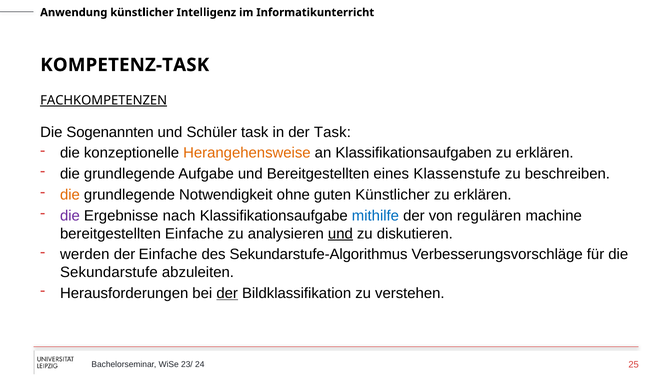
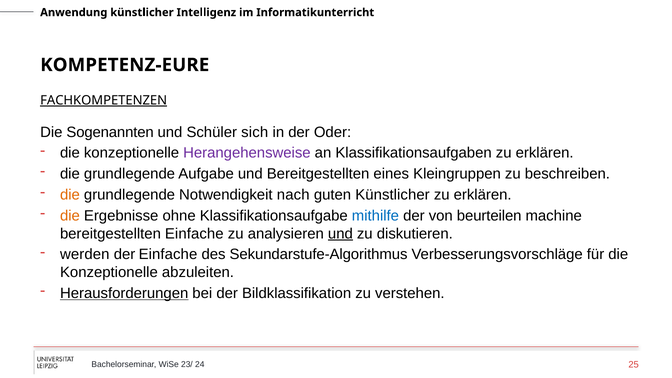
KOMPETENZ-TASK: KOMPETENZ-TASK -> KOMPETENZ-EURE
Schüler task: task -> sich
der Task: Task -> Oder
Herangehensweise colour: orange -> purple
Klassenstufe: Klassenstufe -> Kleingruppen
ohne: ohne -> nach
die at (70, 216) colour: purple -> orange
nach: nach -> ohne
regulären: regulären -> beurteilen
Sekundarstufe at (109, 272): Sekundarstufe -> Konzeptionelle
Herausforderungen underline: none -> present
der at (227, 293) underline: present -> none
